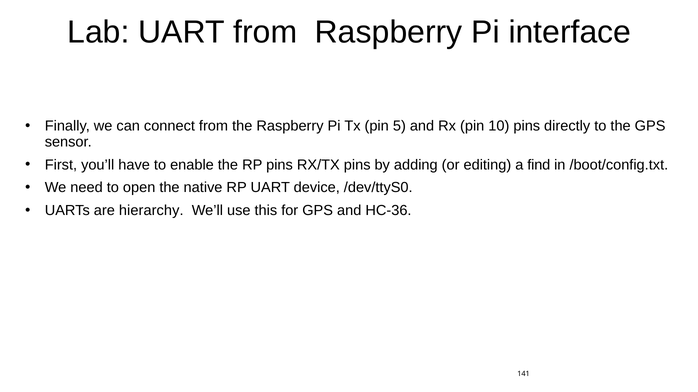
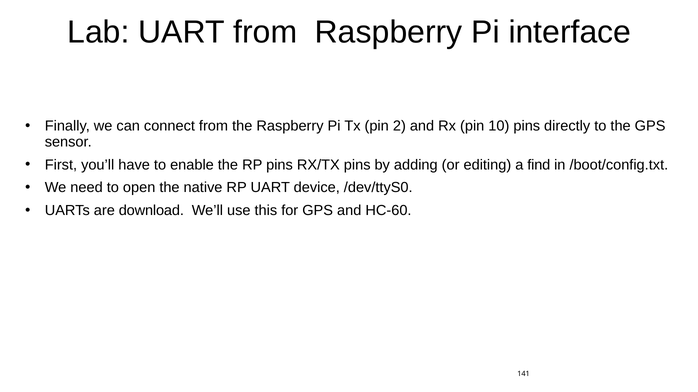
5: 5 -> 2
hierarchy: hierarchy -> download
HC-36: HC-36 -> HC-60
